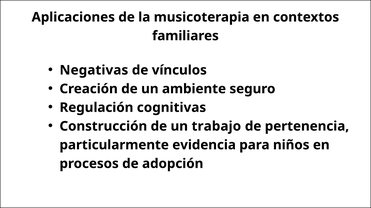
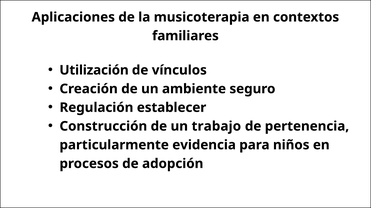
Negativas: Negativas -> Utilización
cognitivas: cognitivas -> establecer
